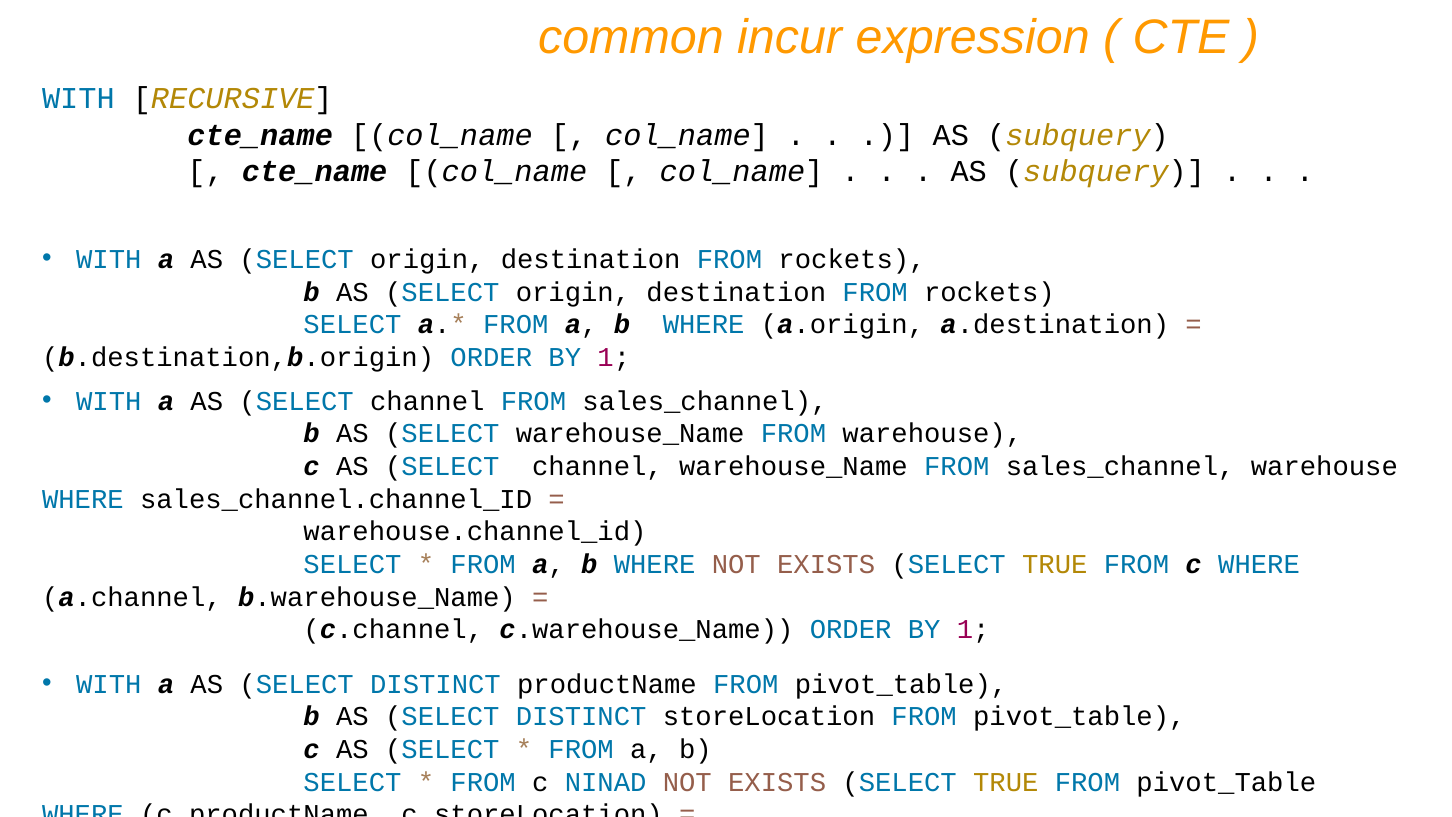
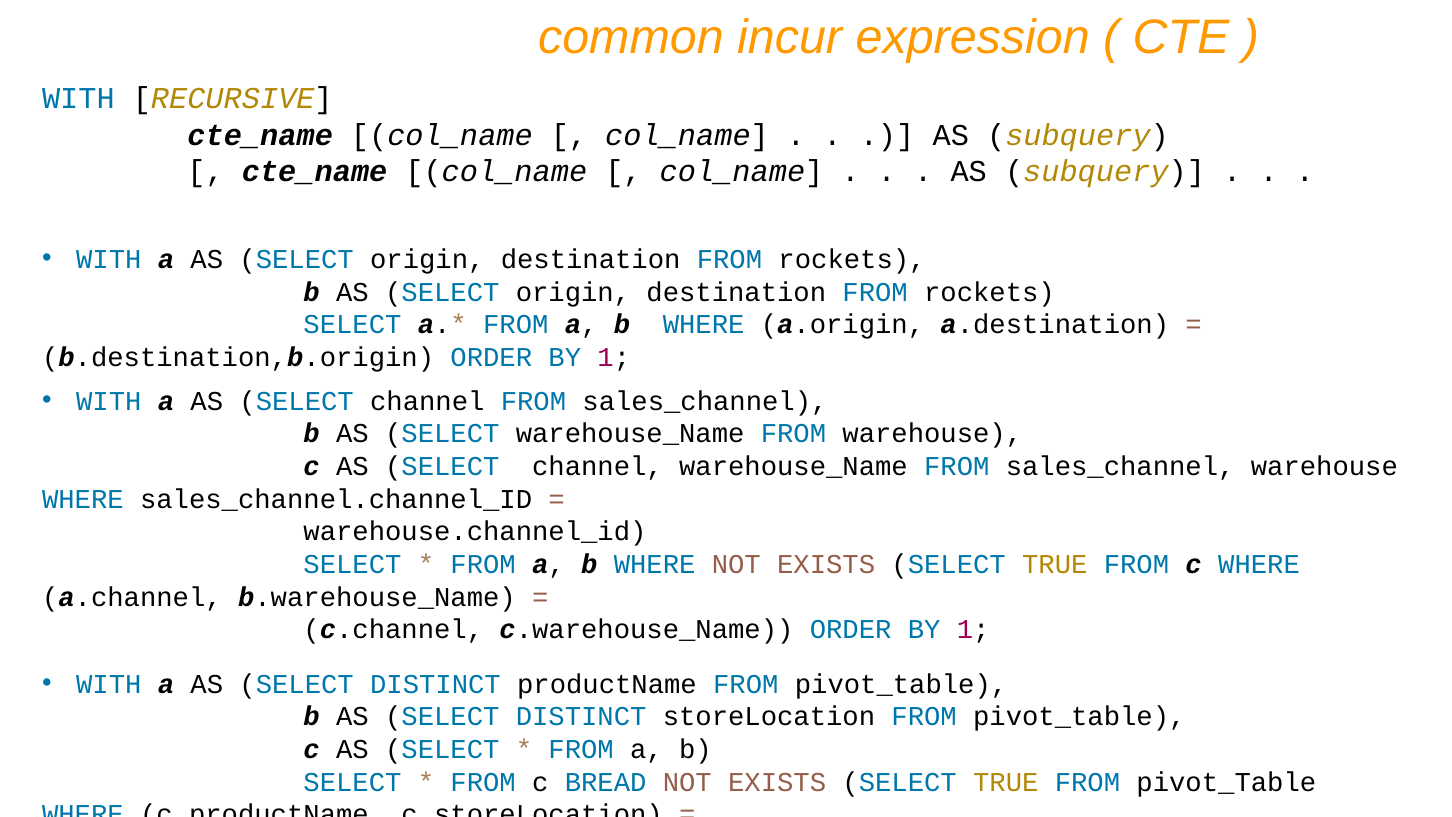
NINAD: NINAD -> BREAD
